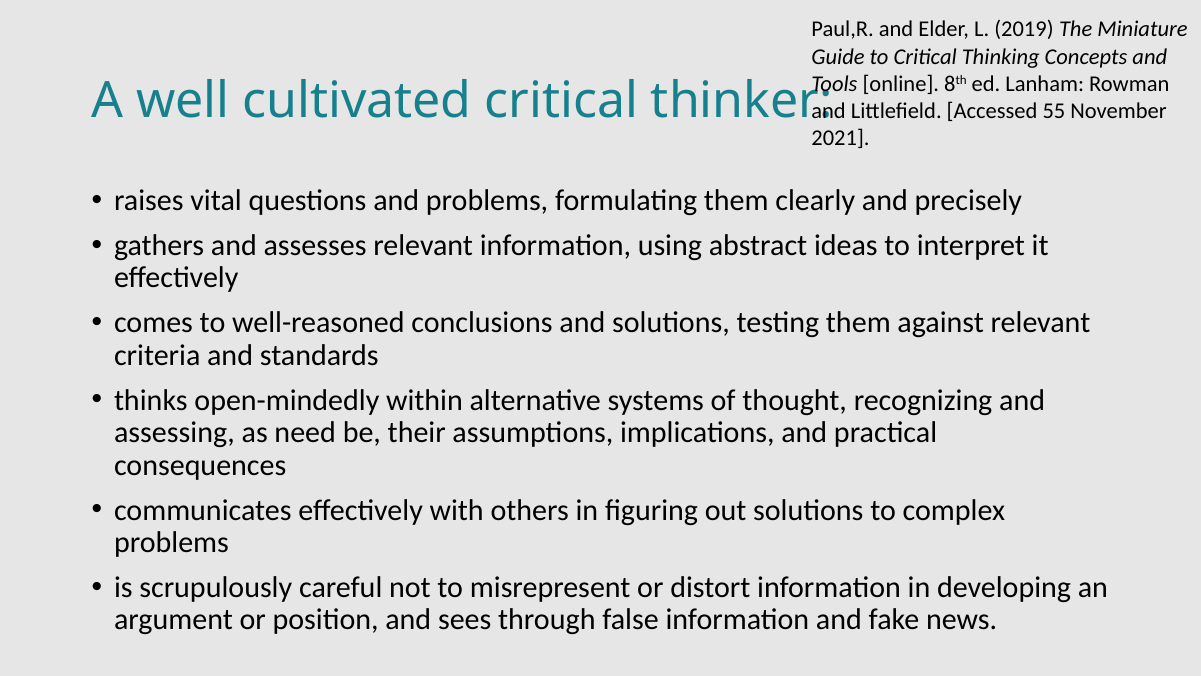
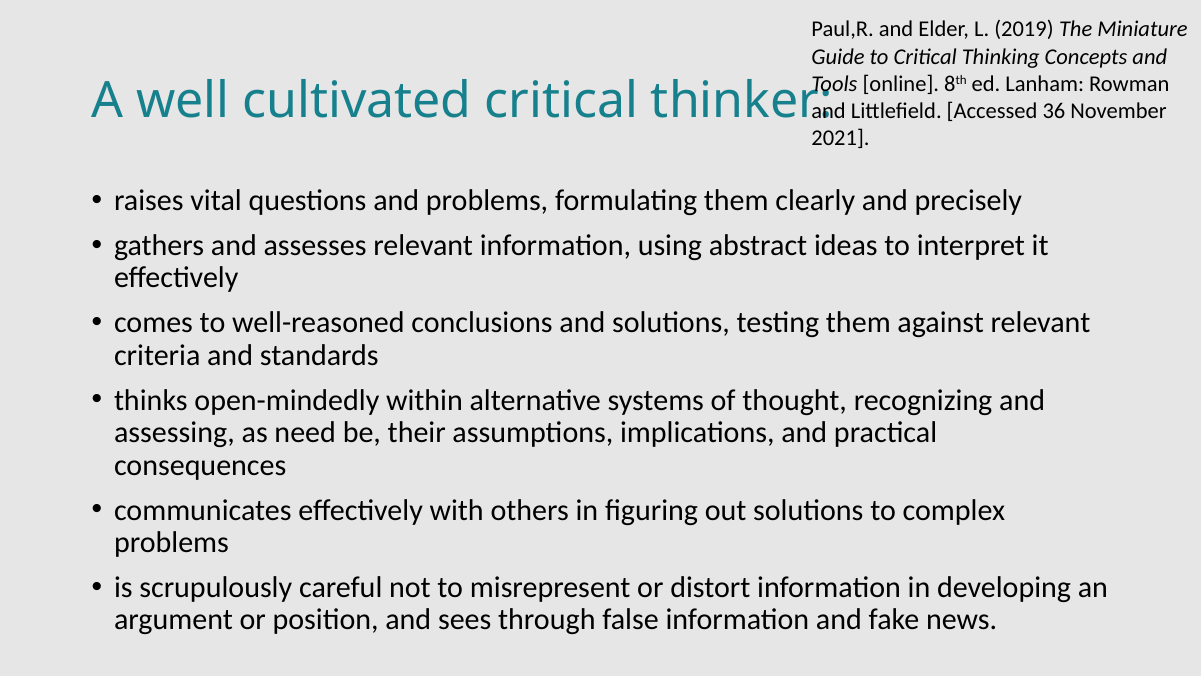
55: 55 -> 36
